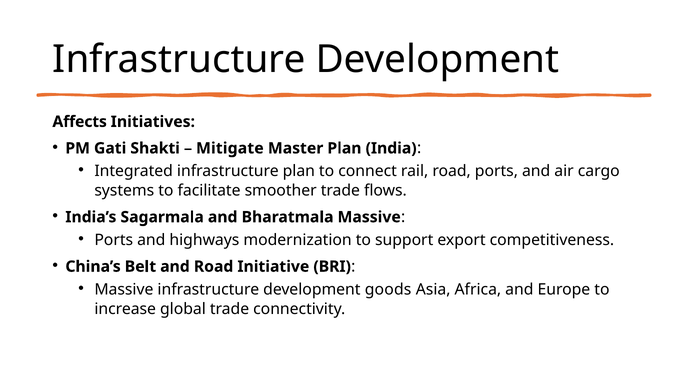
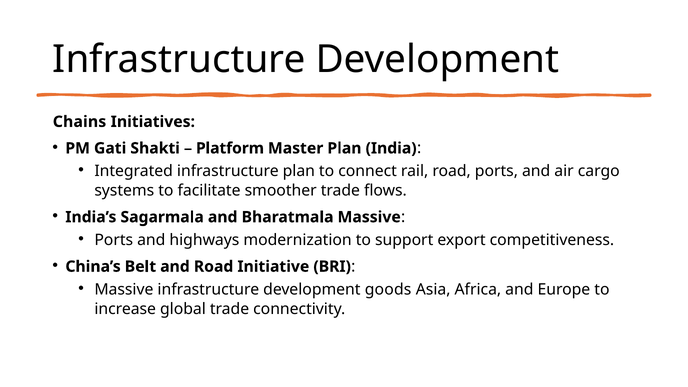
Affects: Affects -> Chains
Mitigate: Mitigate -> Platform
